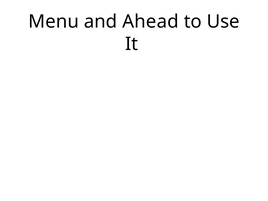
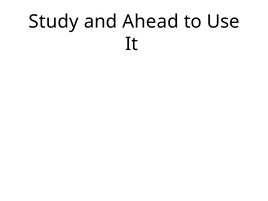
Menu: Menu -> Study
